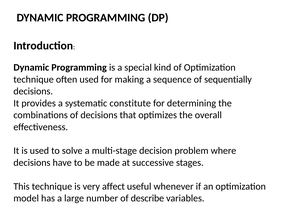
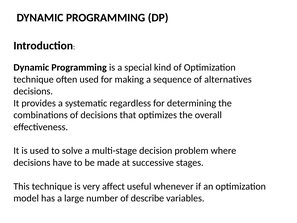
sequentially: sequentially -> alternatives
constitute: constitute -> regardless
